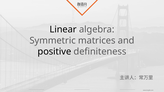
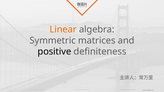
Linear colour: black -> orange
